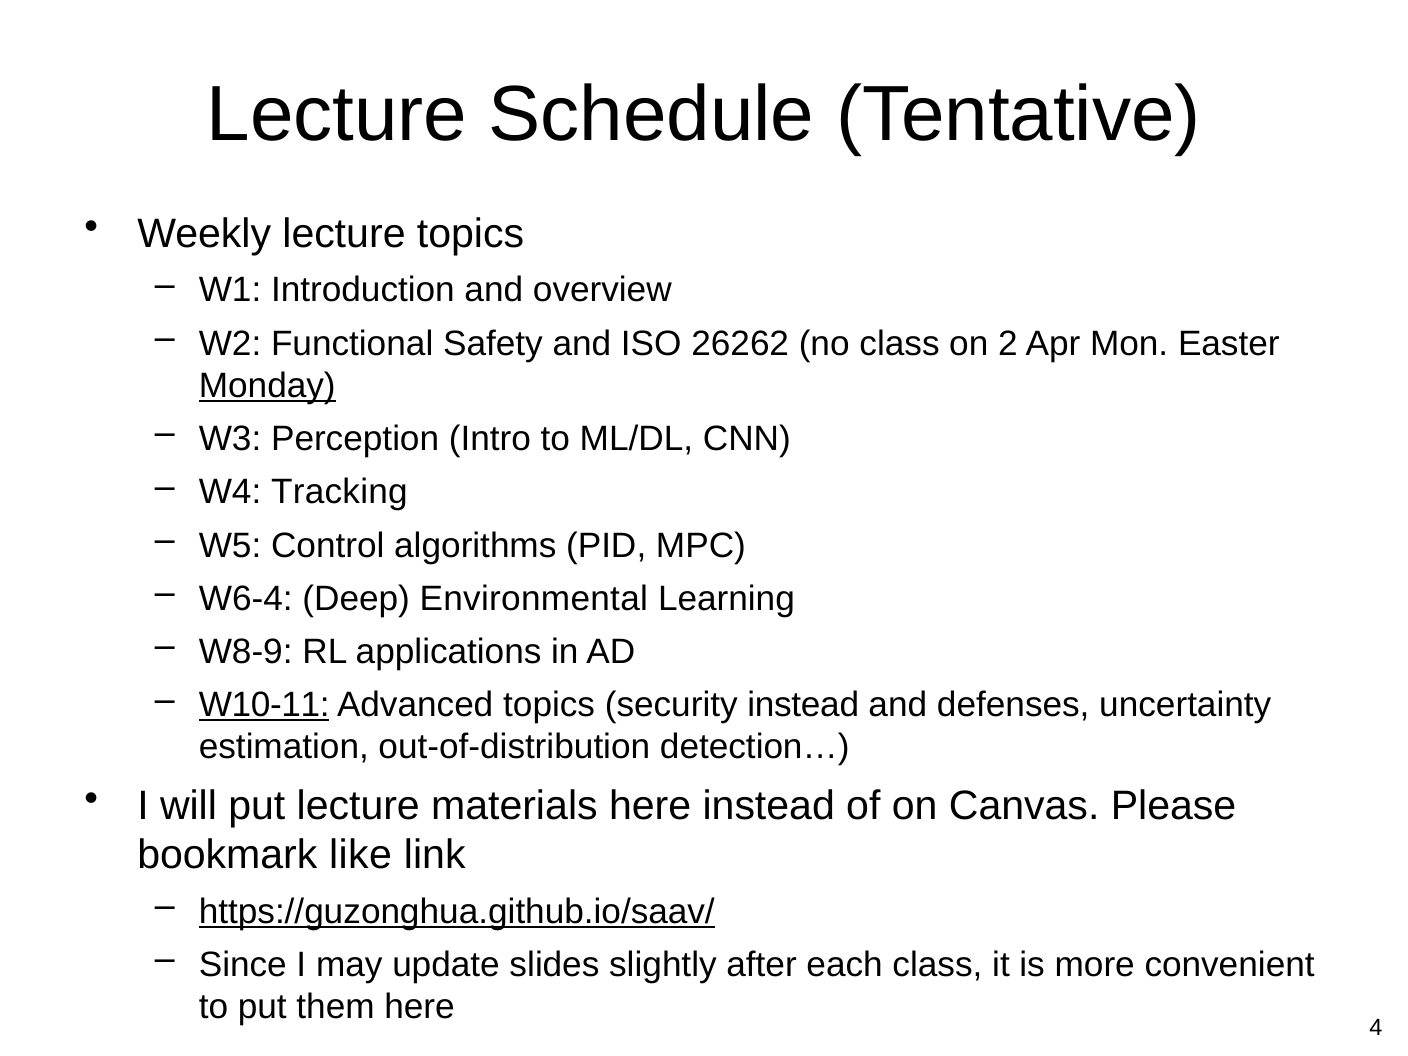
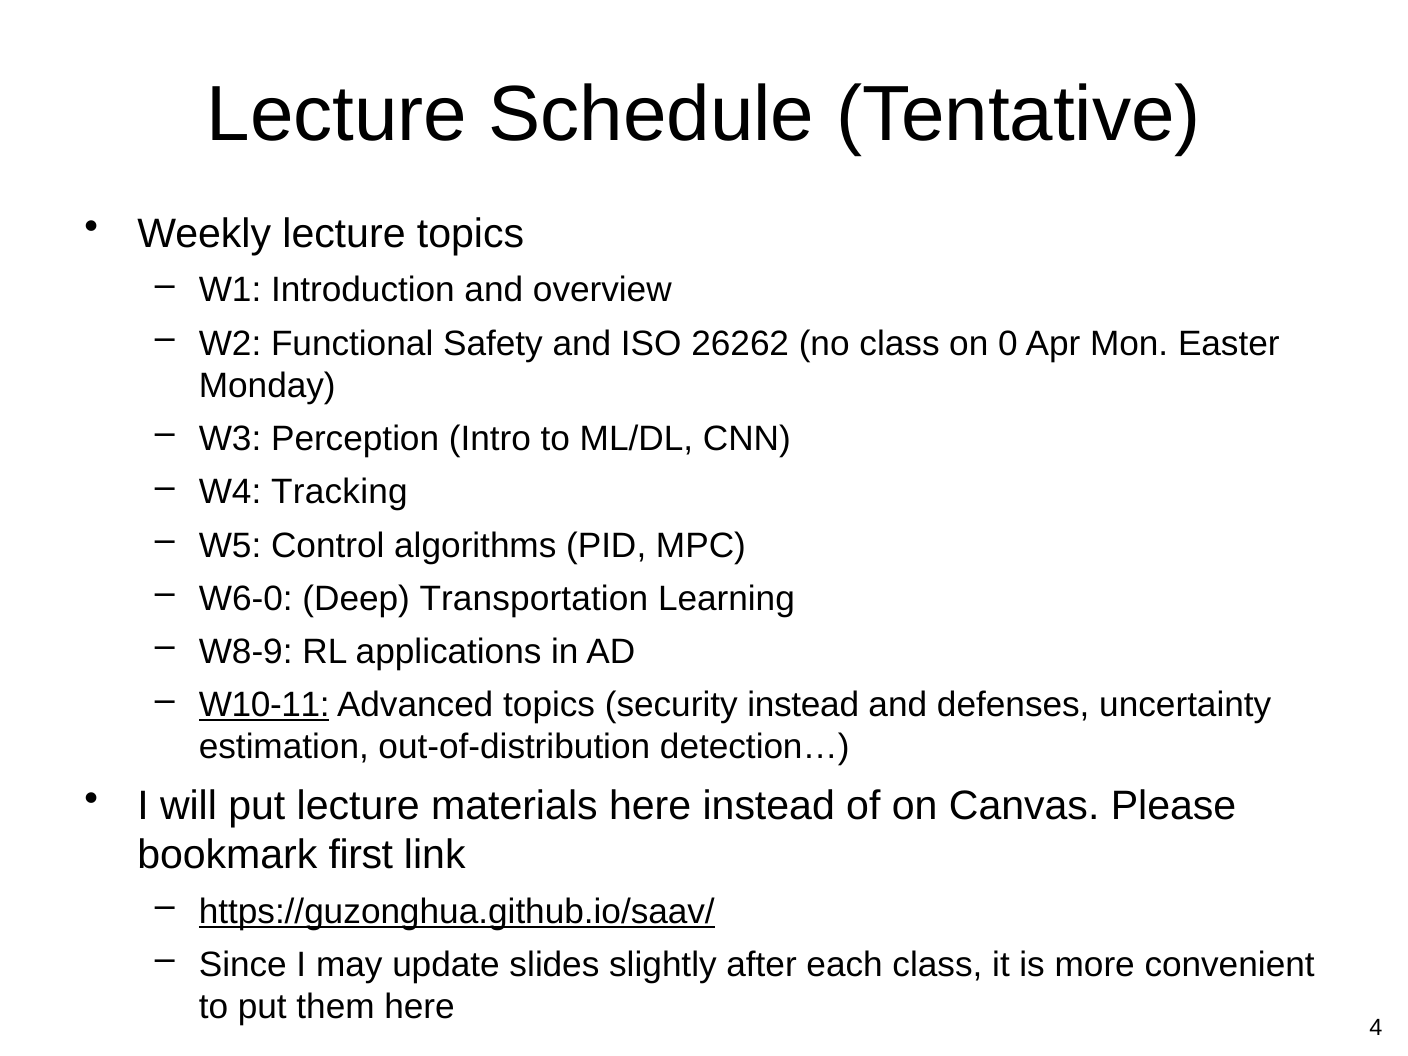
2: 2 -> 0
Monday underline: present -> none
W6-4: W6-4 -> W6-0
Environmental: Environmental -> Transportation
like: like -> first
